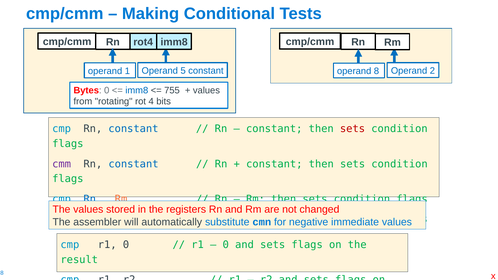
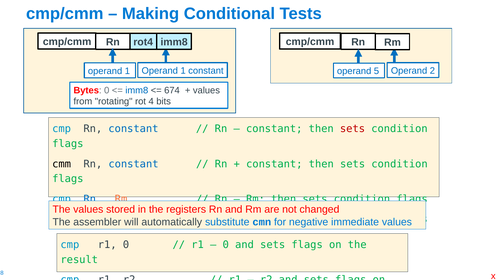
5 at (183, 71): 5 -> 1
8: 8 -> 5
755: 755 -> 674
cmm at (62, 164) colour: purple -> black
